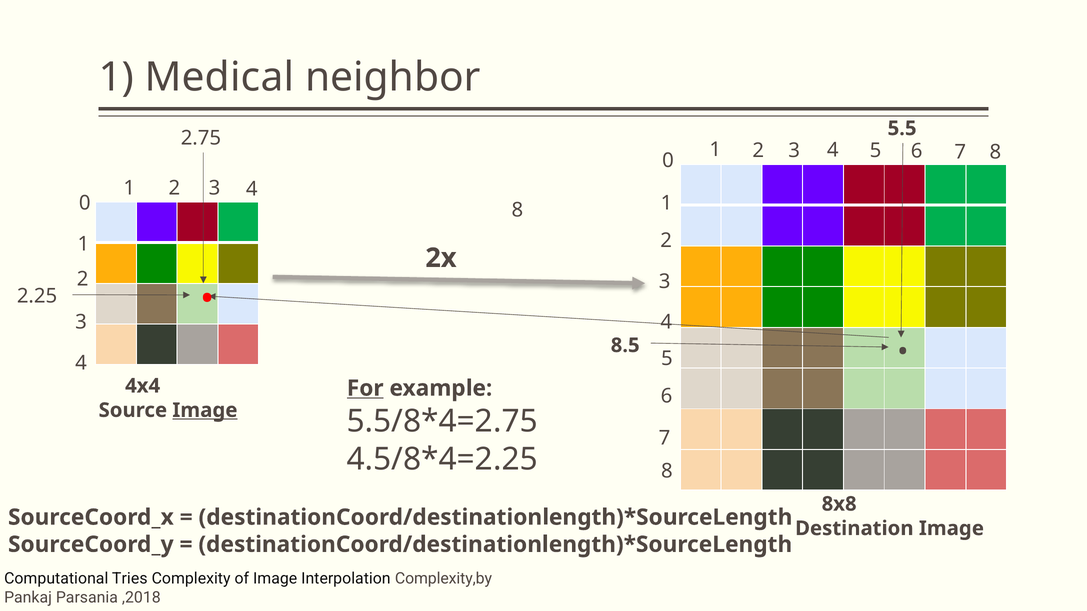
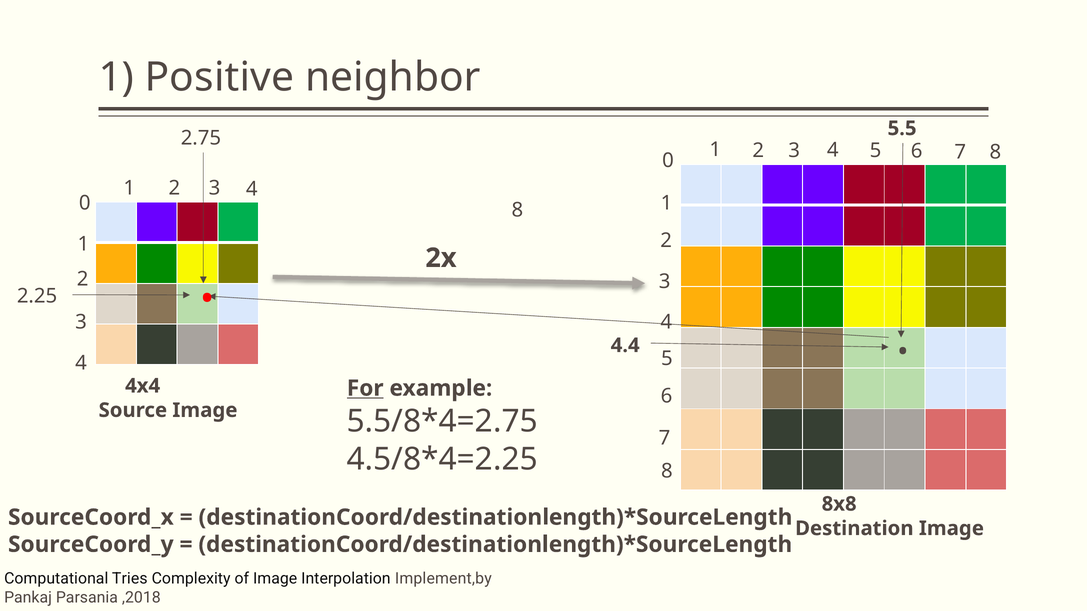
Medical: Medical -> Positive
8.5: 8.5 -> 4.4
Image at (205, 411) underline: present -> none
Complexity,by: Complexity,by -> Implement,by
